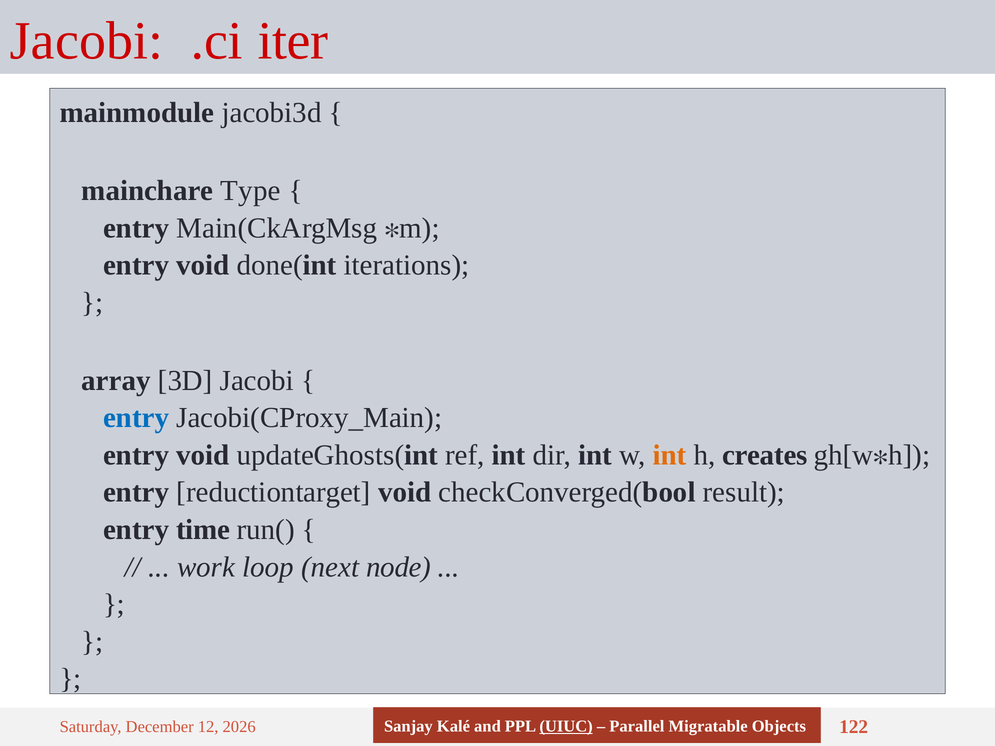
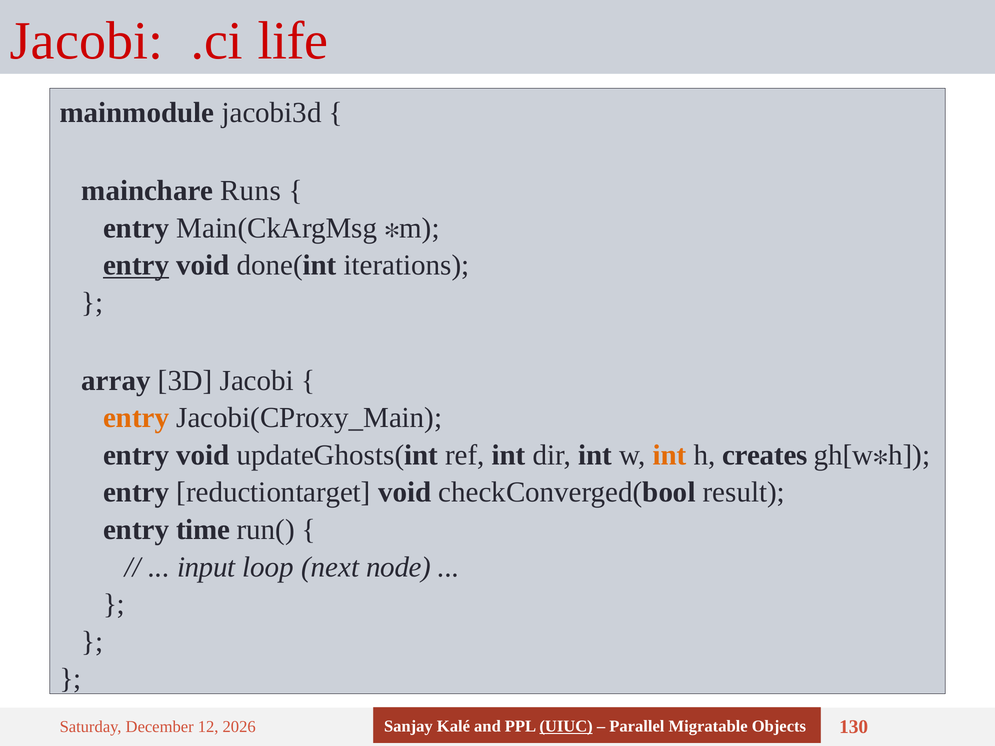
iter: iter -> life
Type: Type -> Runs
entry at (136, 265) underline: none -> present
entry at (136, 418) colour: blue -> orange
work: work -> input
122: 122 -> 130
